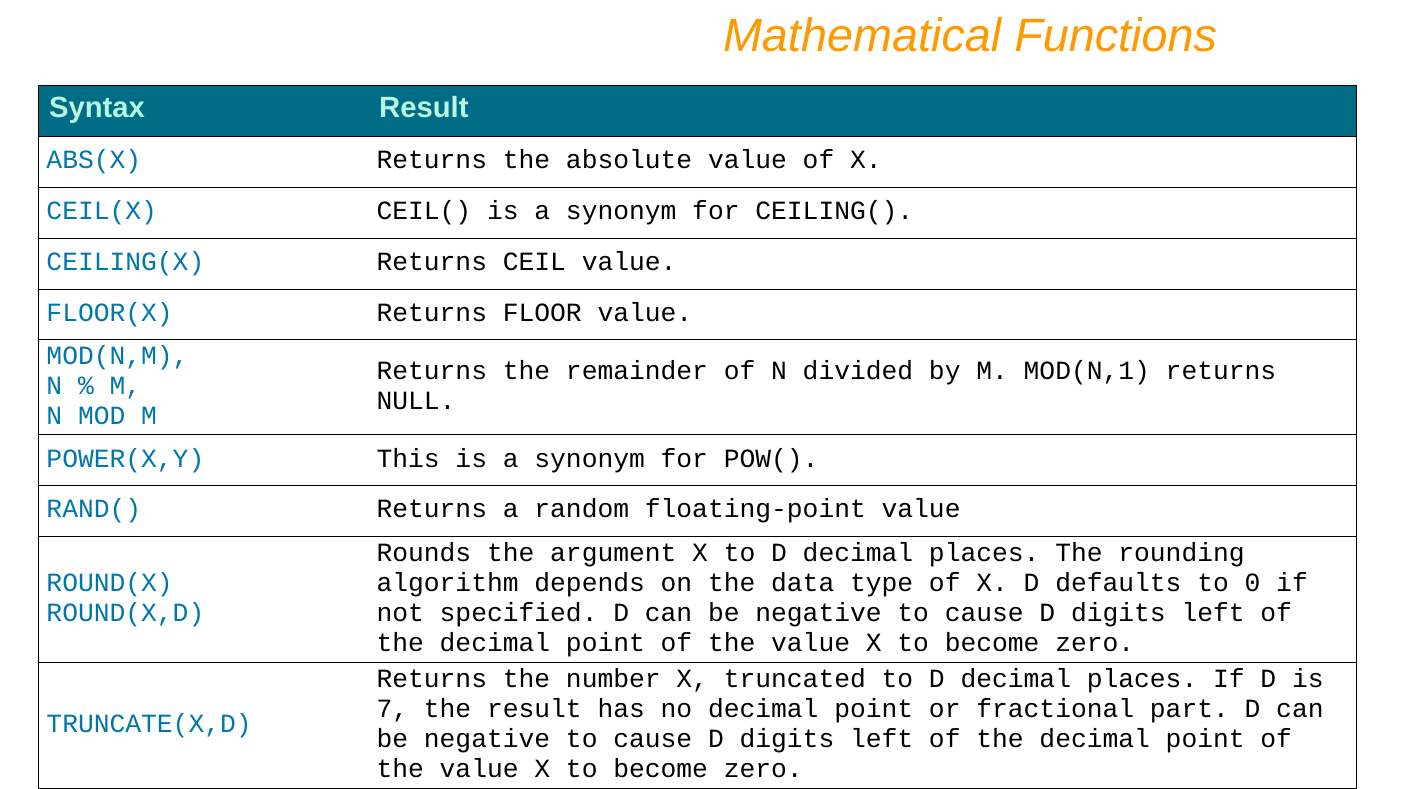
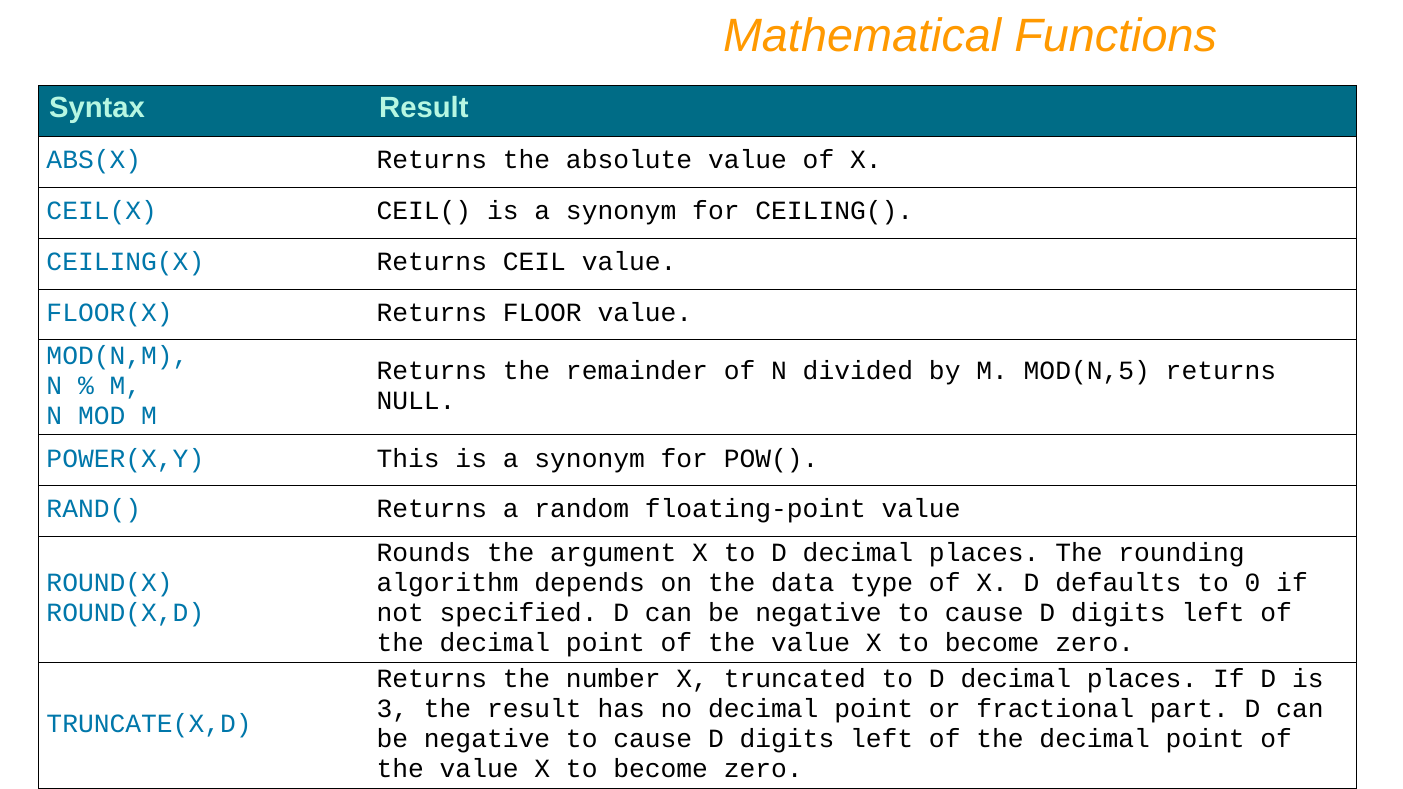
MOD(N,1: MOD(N,1 -> MOD(N,5
7: 7 -> 3
